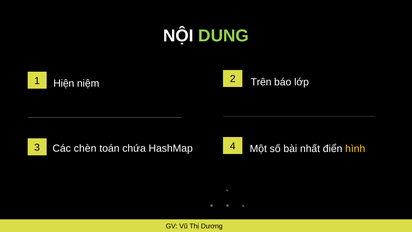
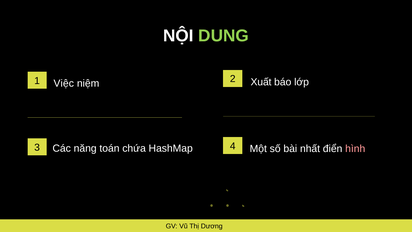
Hiện: Hiện -> Việc
Trên: Trên -> Xuất
hình colour: yellow -> pink
chèn: chèn -> năng
